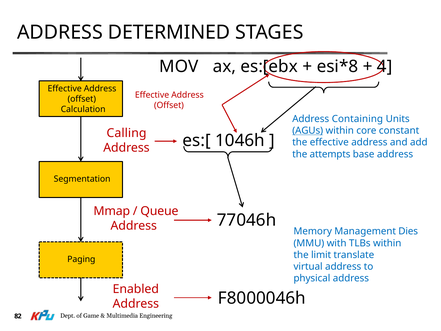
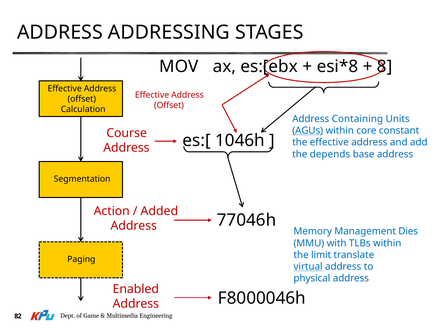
DETERMINED: DETERMINED -> ADDRESSING
4: 4 -> 8
Calling: Calling -> Course
attempts: attempts -> depends
Mmap: Mmap -> Action
Queue: Queue -> Added
virtual underline: none -> present
